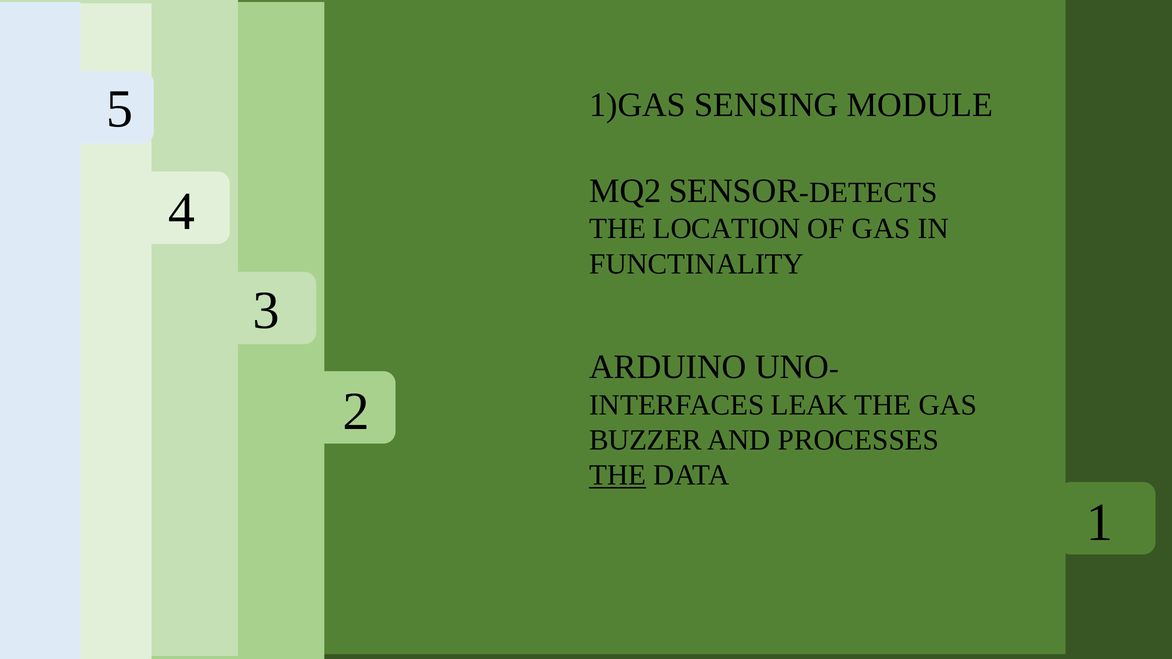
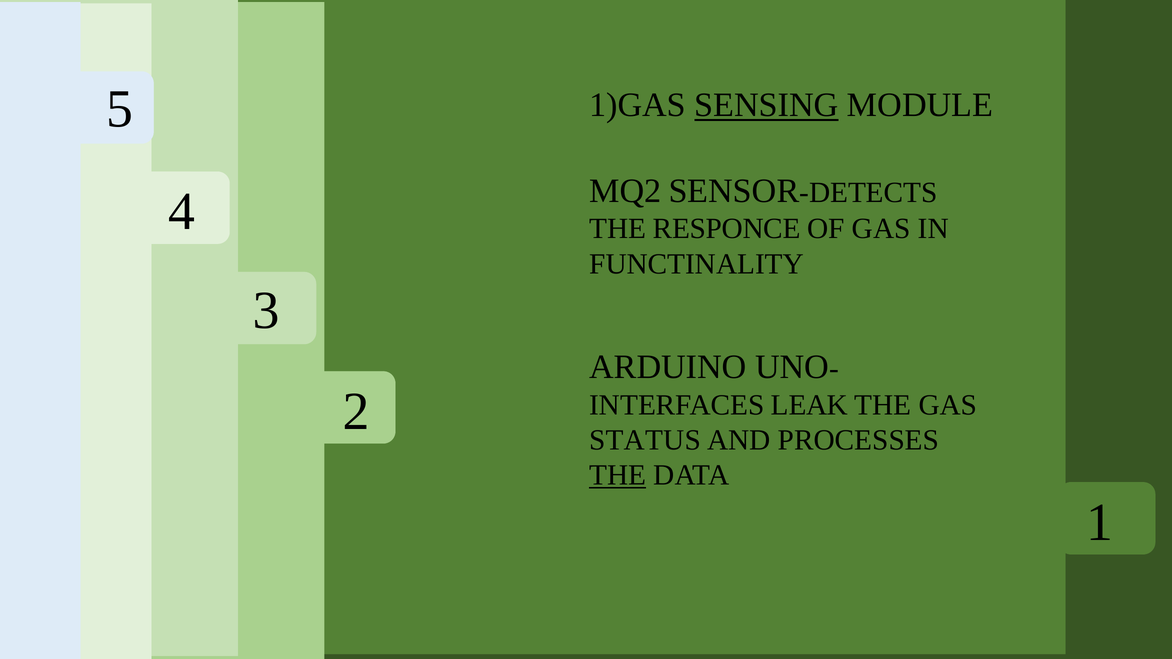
SENSING underline: none -> present
LOCATION: LOCATION -> RESPONCE
BUZZER: BUZZER -> STATUS
